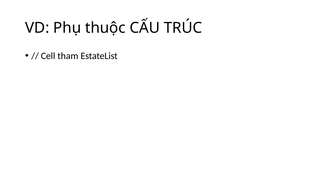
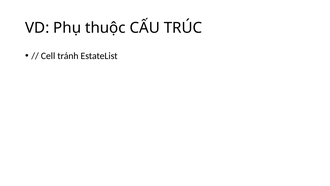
tham: tham -> tránh
